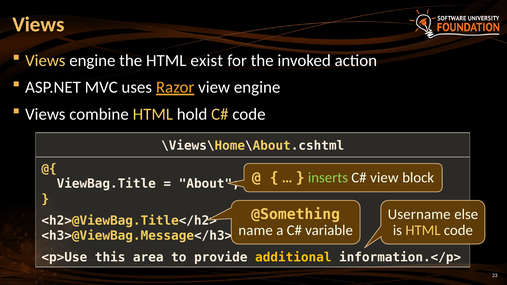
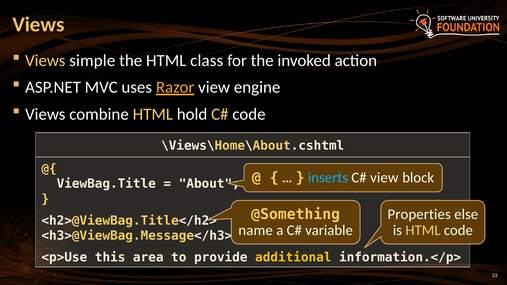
Views engine: engine -> simple
exist: exist -> class
inserts colour: light green -> light blue
Username: Username -> Properties
